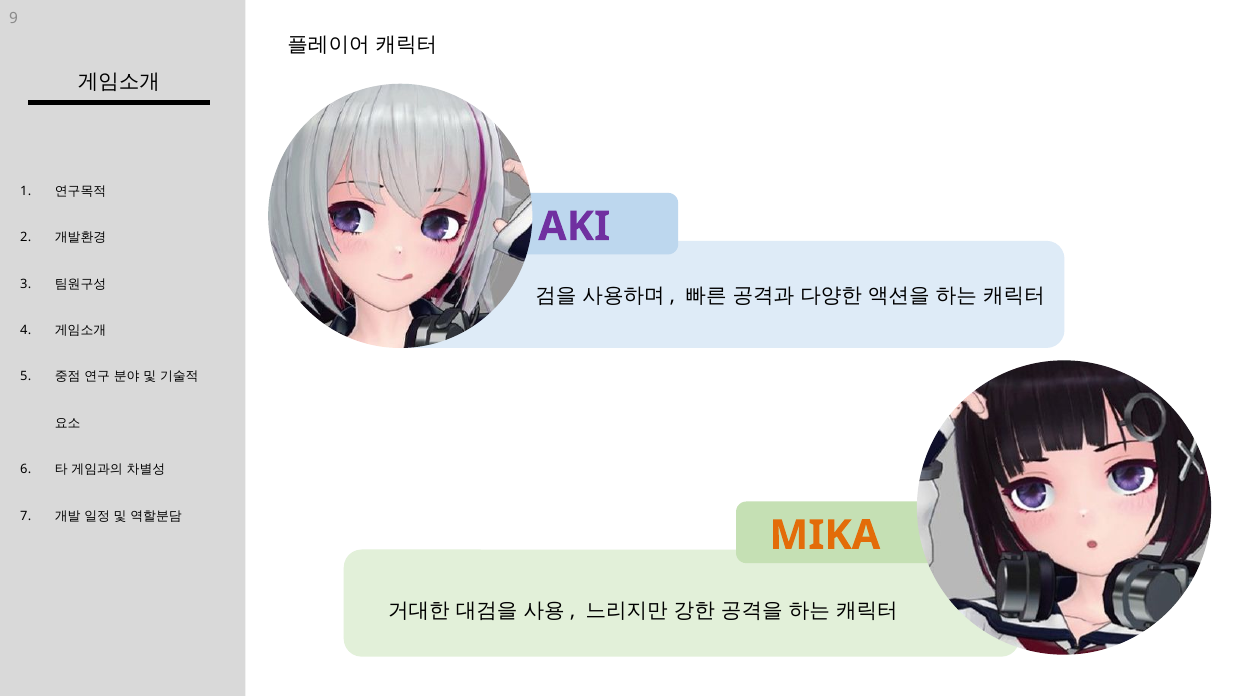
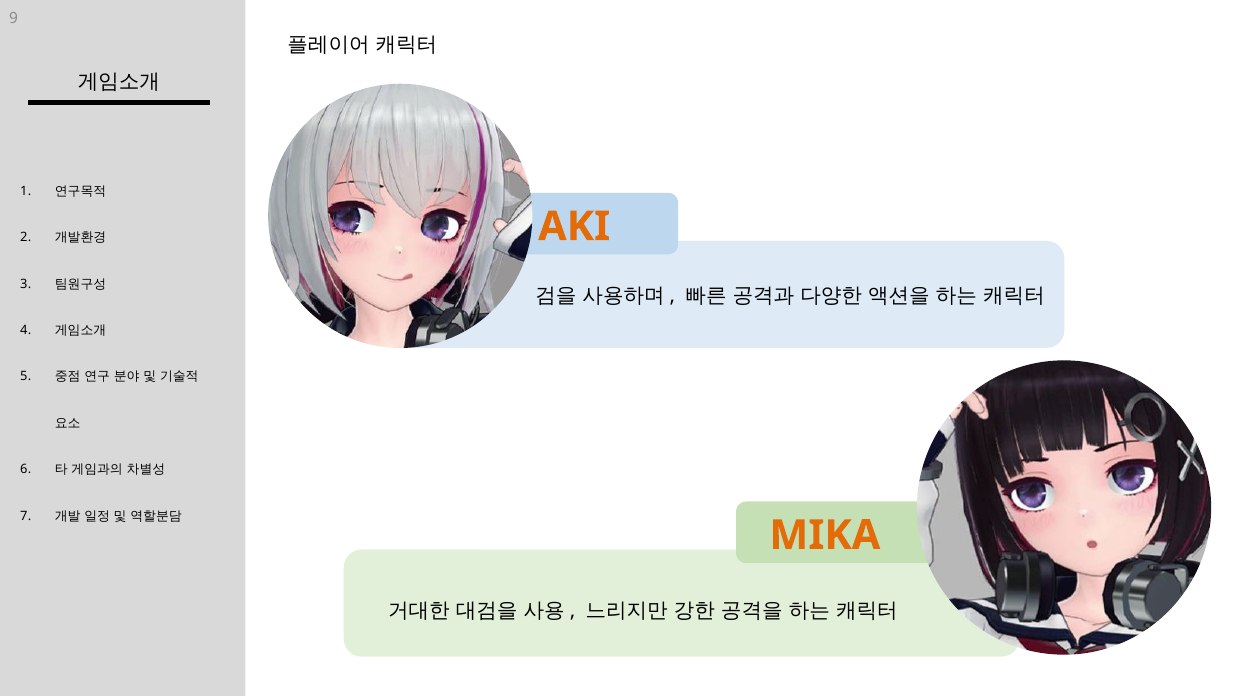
AKI colour: purple -> orange
